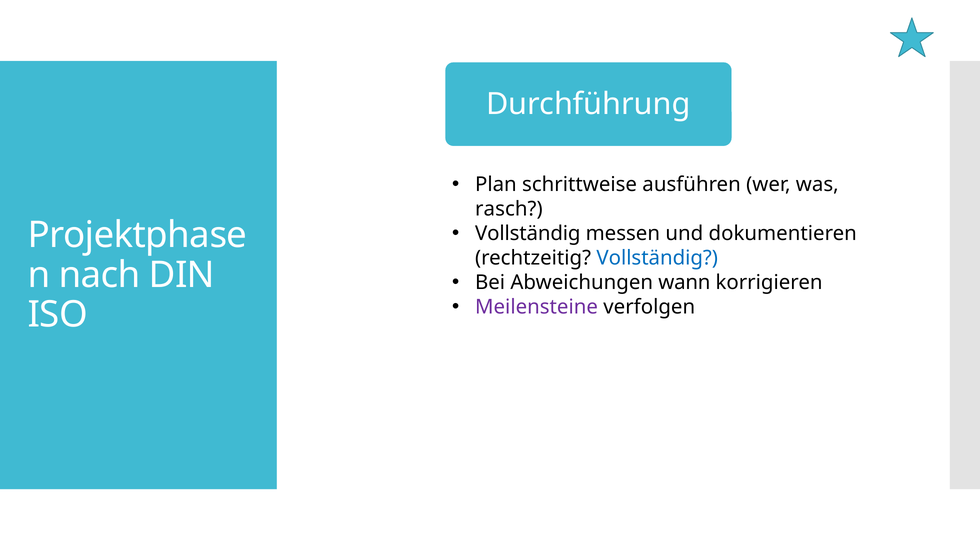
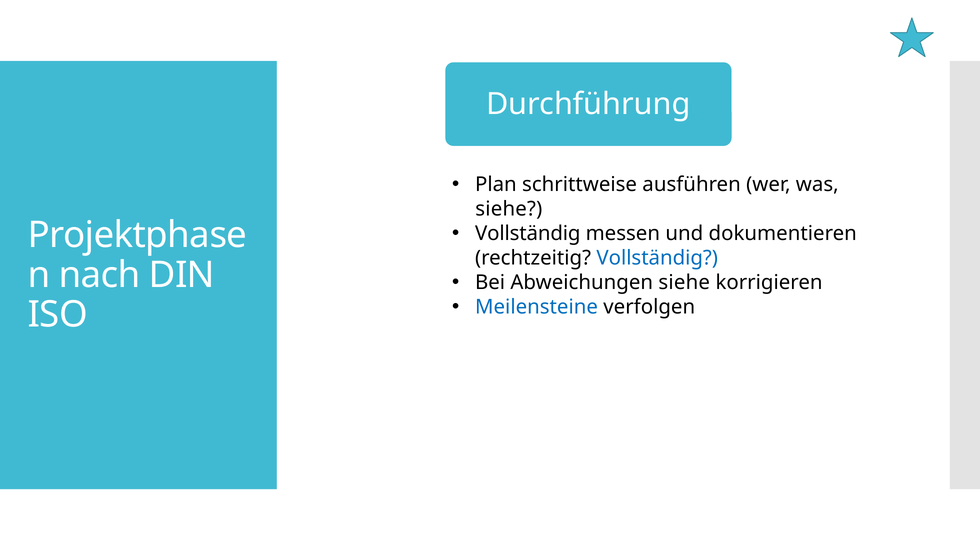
rasch at (509, 209): rasch -> siehe
Abweichungen wann: wann -> siehe
Meilensteine colour: purple -> blue
